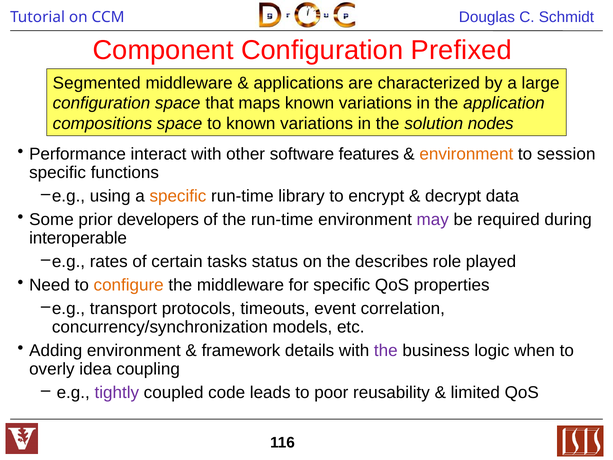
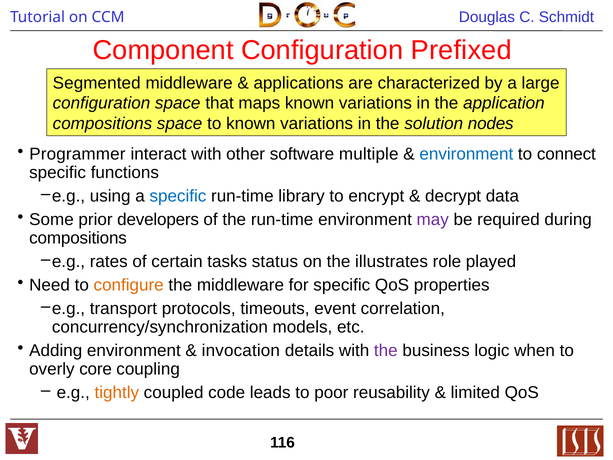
Performance: Performance -> Programmer
features: features -> multiple
environment at (466, 154) colour: orange -> blue
session: session -> connect
specific at (178, 196) colour: orange -> blue
interoperable at (78, 238): interoperable -> compositions
describes: describes -> illustrates
framework: framework -> invocation
idea: idea -> core
tightly colour: purple -> orange
